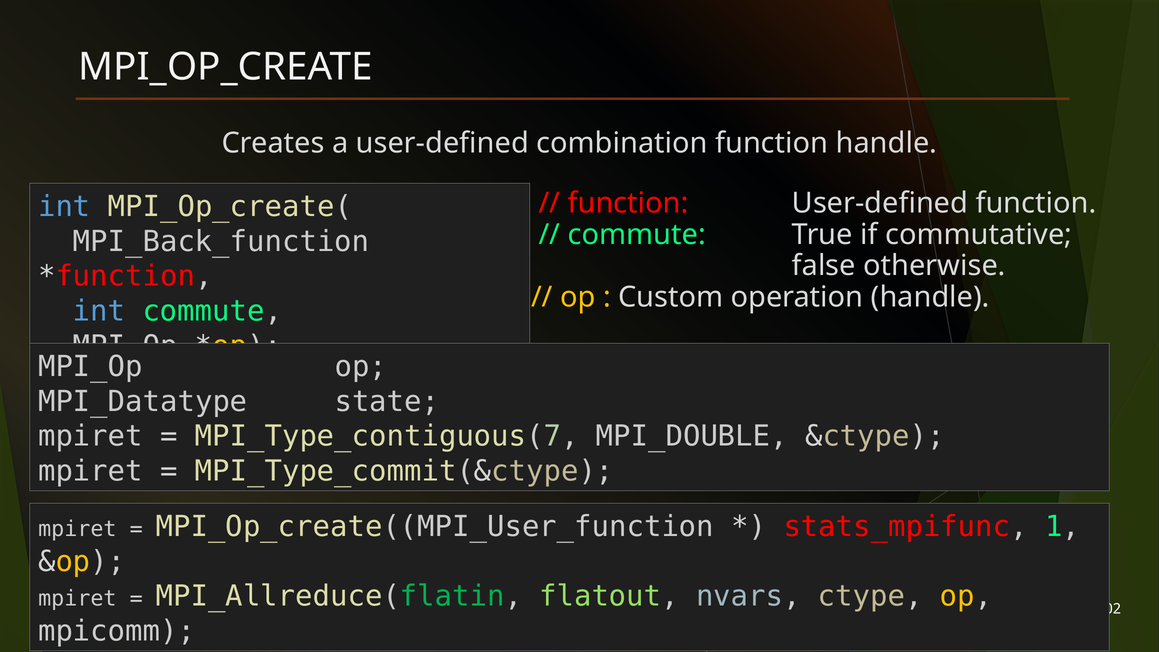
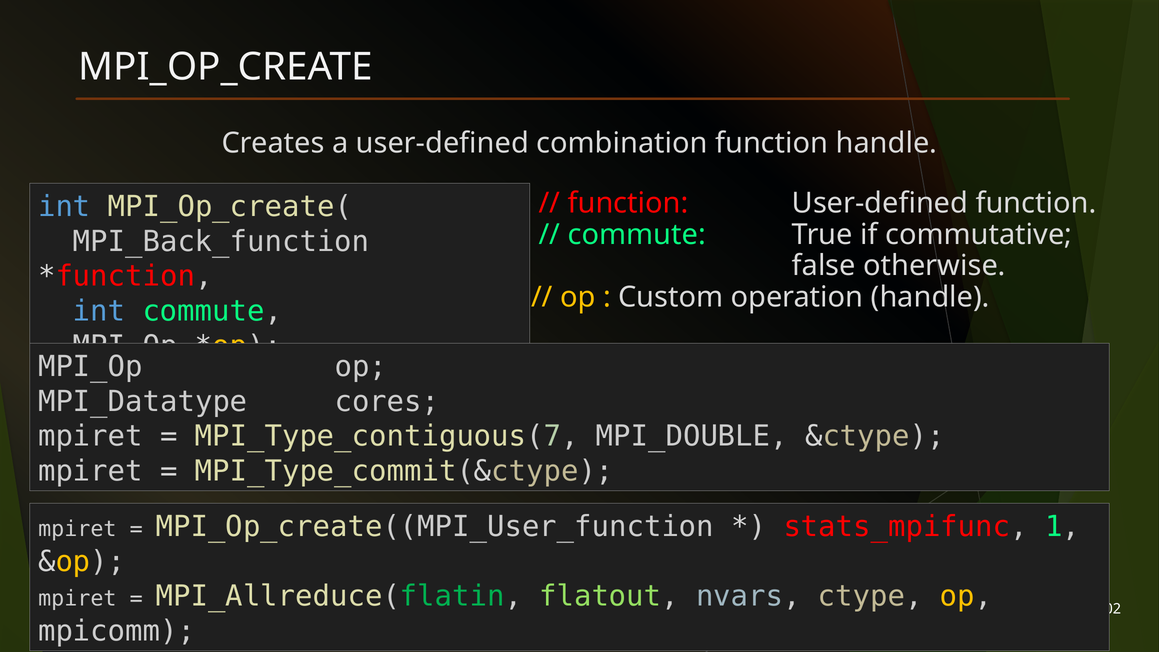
state: state -> cores
